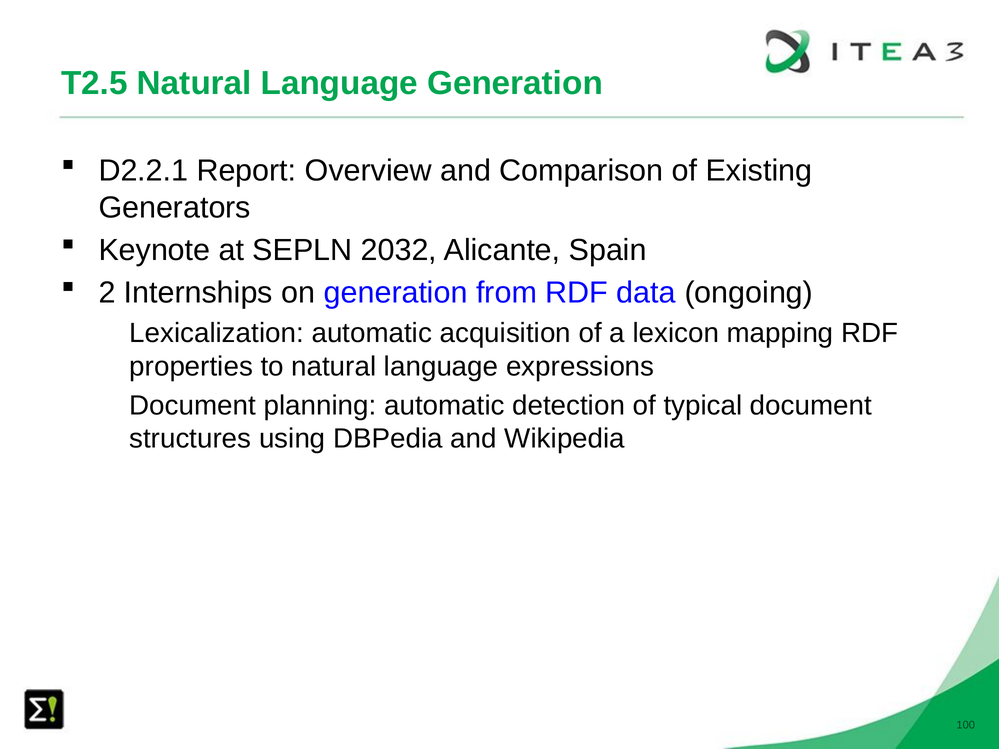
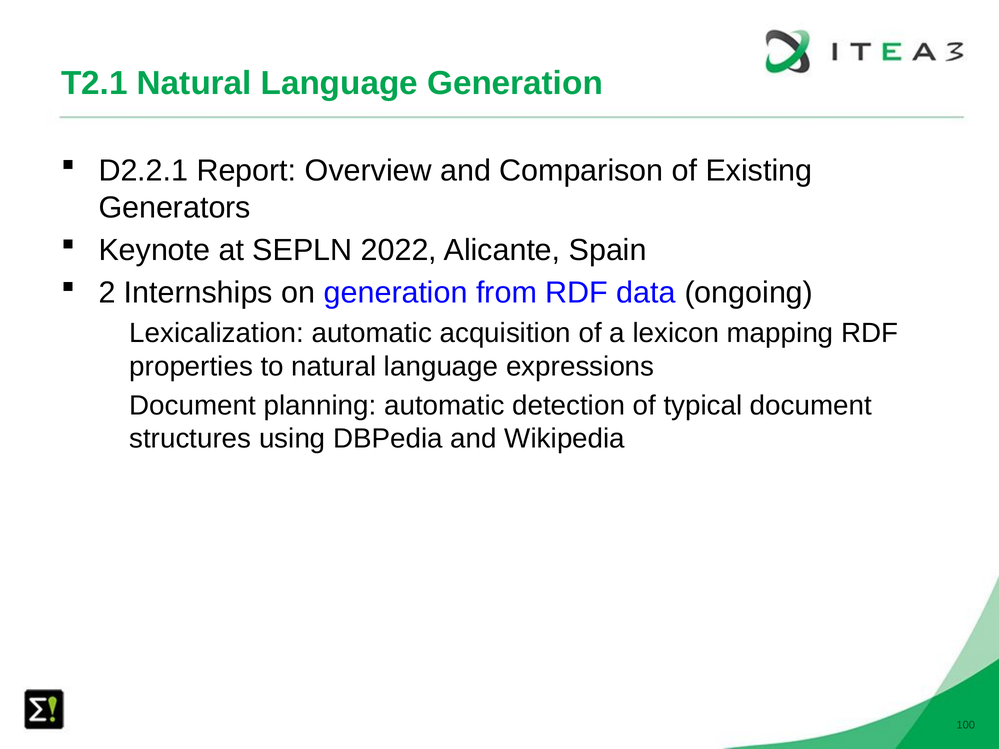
T2.5: T2.5 -> T2.1
2032: 2032 -> 2022
